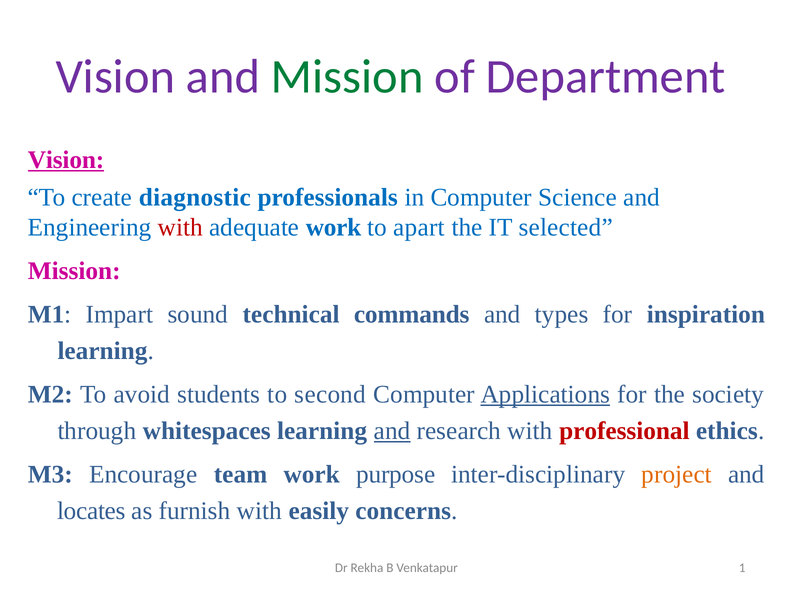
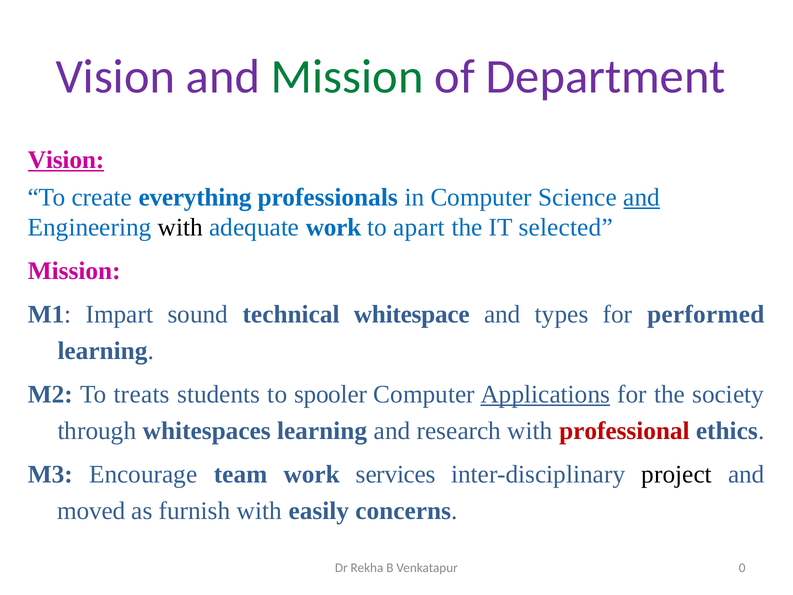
diagnostic: diagnostic -> everything
and at (642, 197) underline: none -> present
with at (180, 228) colour: red -> black
commands: commands -> whitespace
inspiration: inspiration -> performed
avoid: avoid -> treats
second: second -> spooler
and at (392, 431) underline: present -> none
purpose: purpose -> services
project colour: orange -> black
locates: locates -> moved
1: 1 -> 0
